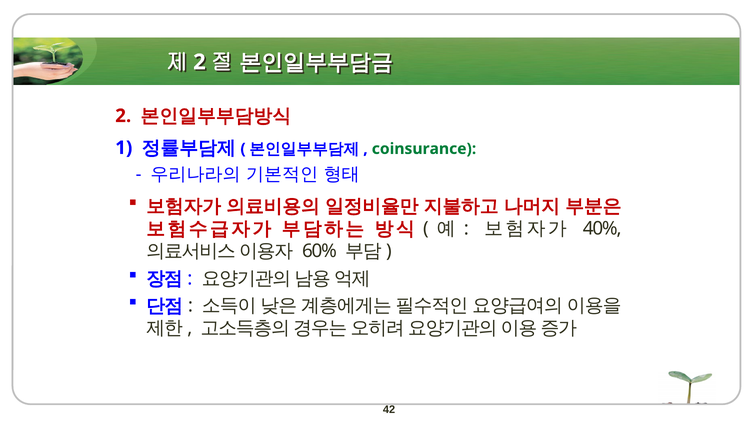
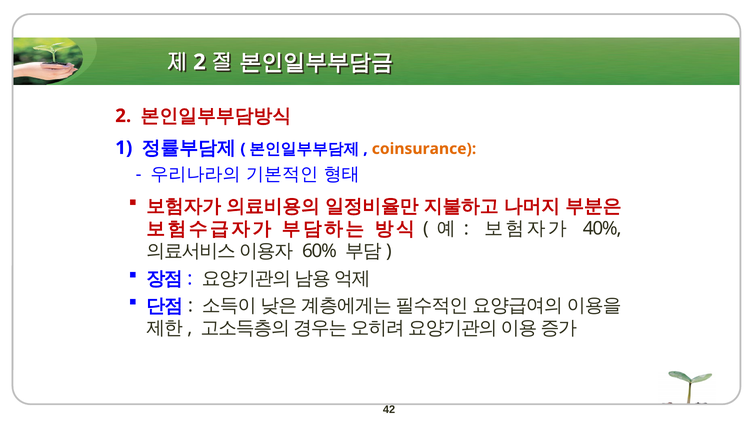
coinsurance colour: green -> orange
